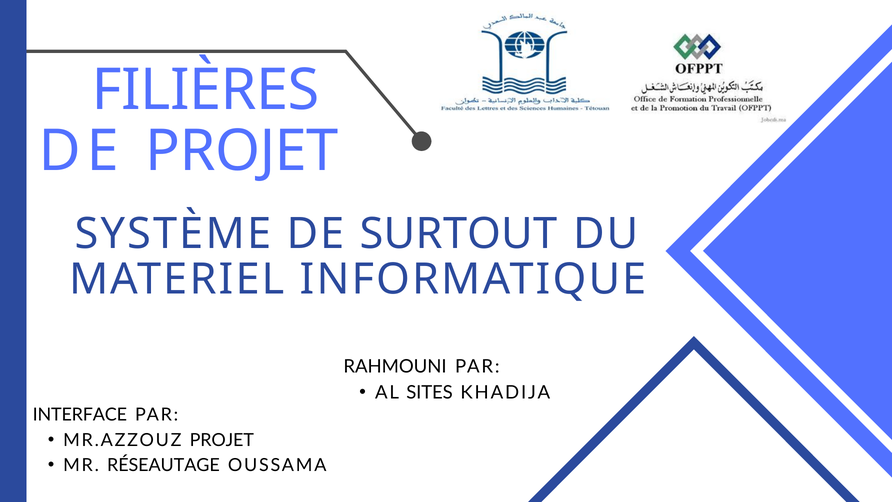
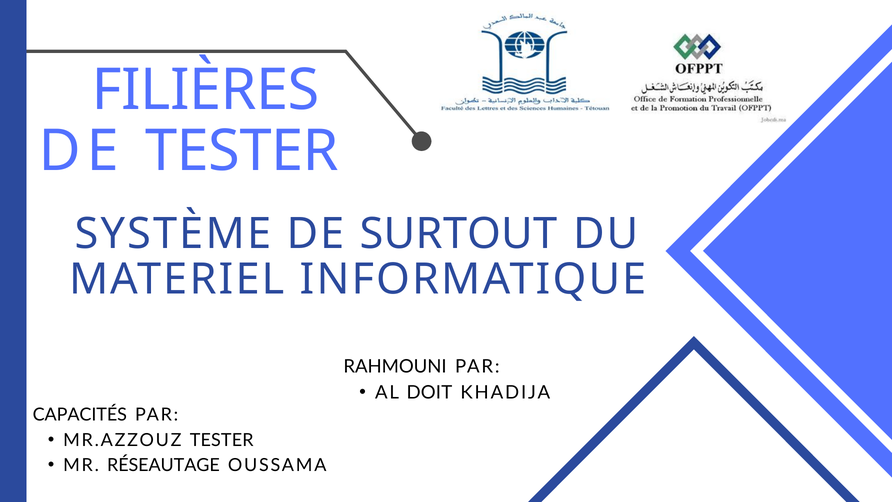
DE PROJET: PROJET -> TESTER
SITES: SITES -> DOIT
INTERFACE: INTERFACE -> CAPACITÉS
MR.AZZOUZ PROJET: PROJET -> TESTER
